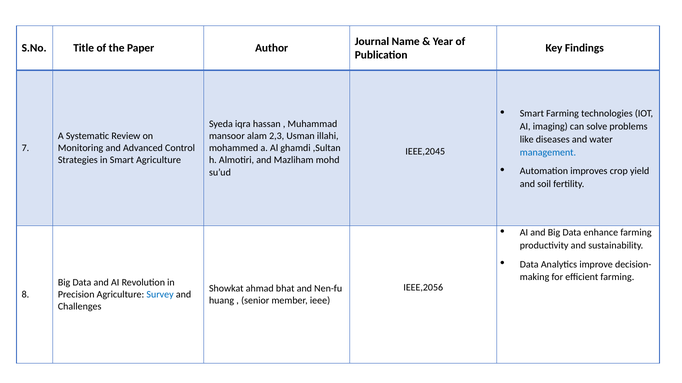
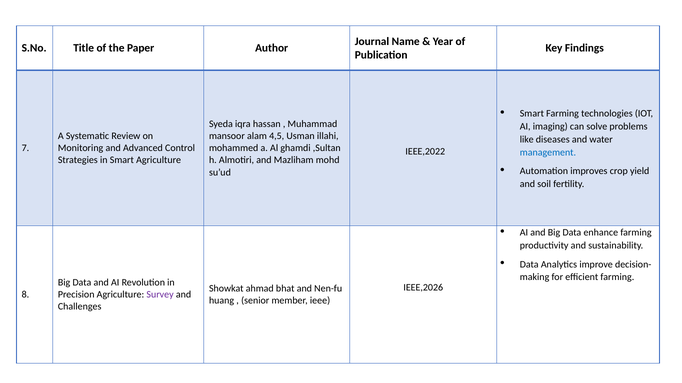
2,3: 2,3 -> 4,5
IEEE,2045: IEEE,2045 -> IEEE,2022
IEEE,2056: IEEE,2056 -> IEEE,2026
Survey colour: blue -> purple
